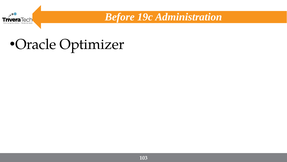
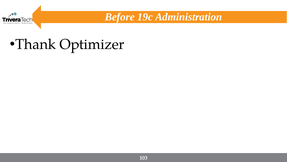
Oracle: Oracle -> Thank
